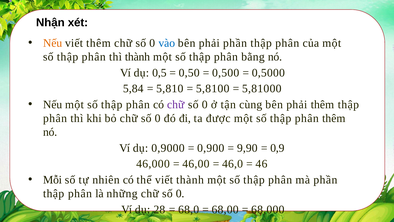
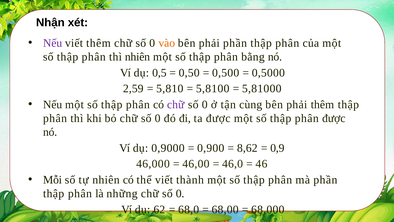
Nếu at (53, 43) colour: orange -> purple
vào colour: blue -> orange
thì thành: thành -> nhiên
5,84: 5,84 -> 2,59
phân thêm: thêm -> được
9,90: 9,90 -> 8,62
28: 28 -> 62
